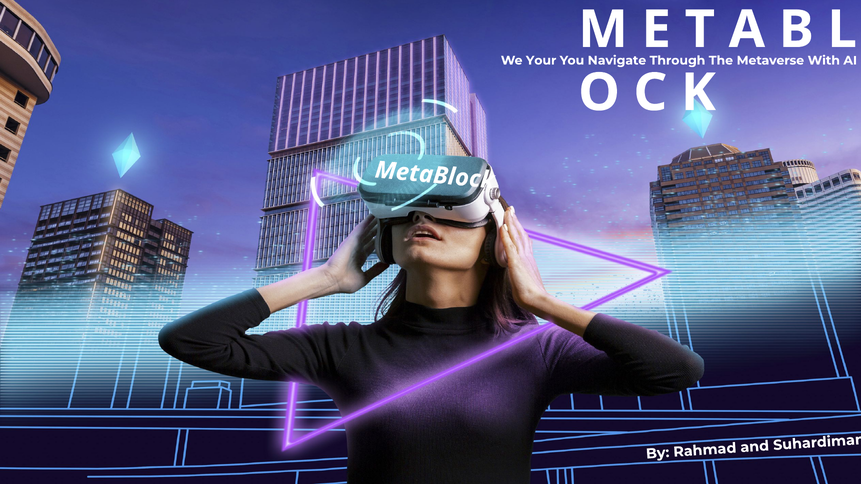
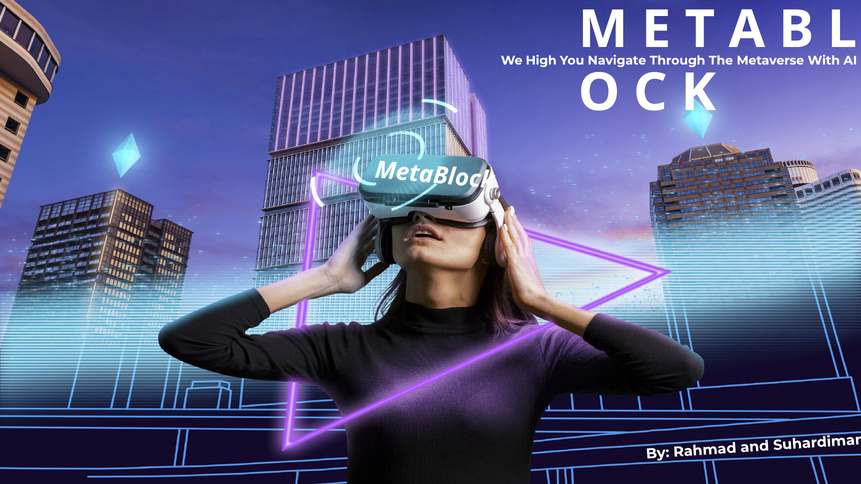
Your: Your -> High
